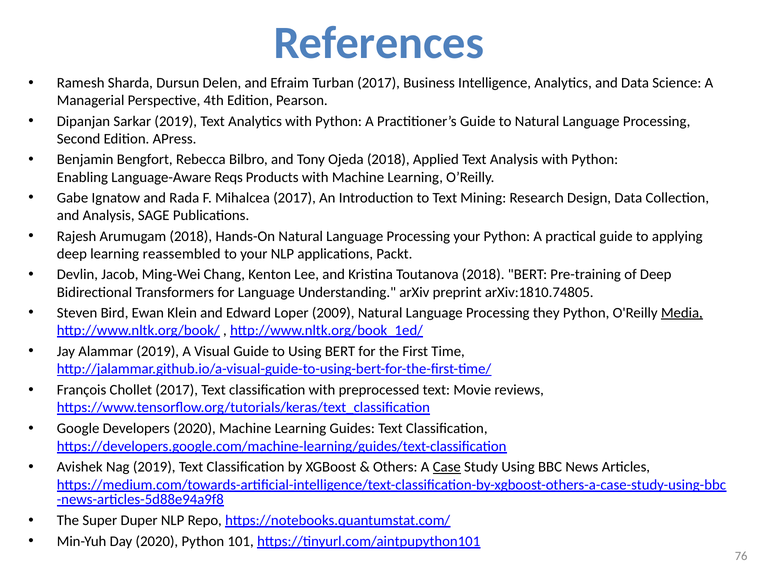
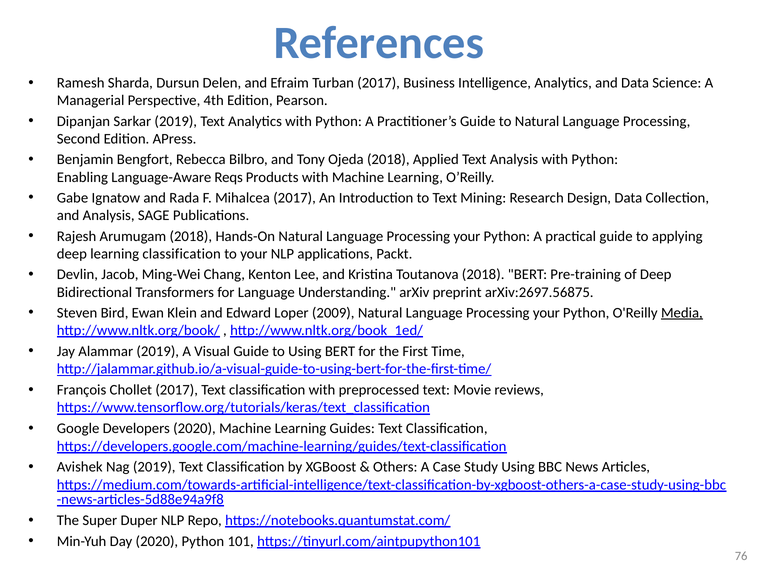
learning reassembled: reassembled -> classification
arXiv:1810.74805: arXiv:1810.74805 -> arXiv:2697.56875
they at (546, 313): they -> your
Case underline: present -> none
